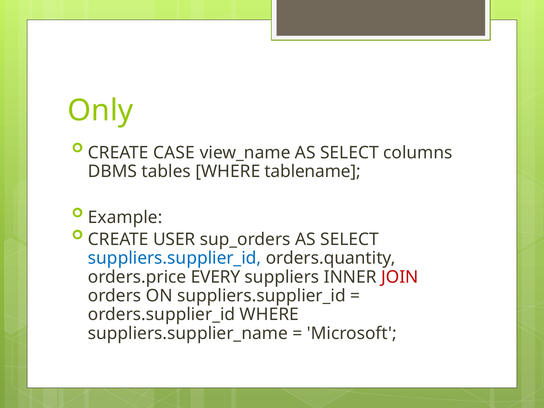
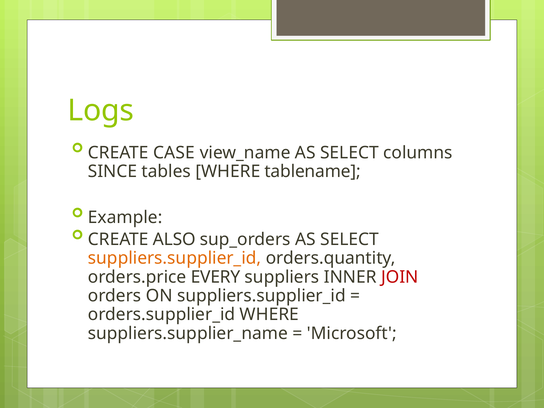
Only: Only -> Logs
DBMS: DBMS -> SINCE
USER: USER -> ALSO
suppliers.supplier_id at (175, 258) colour: blue -> orange
